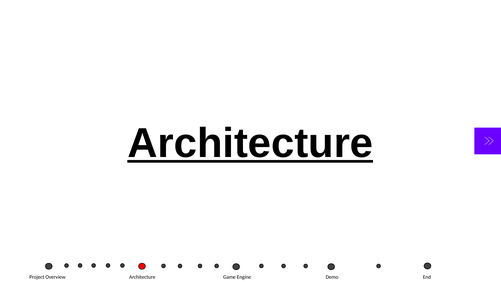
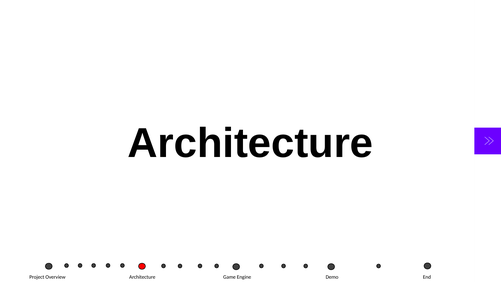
Architecture at (250, 143) underline: present -> none
